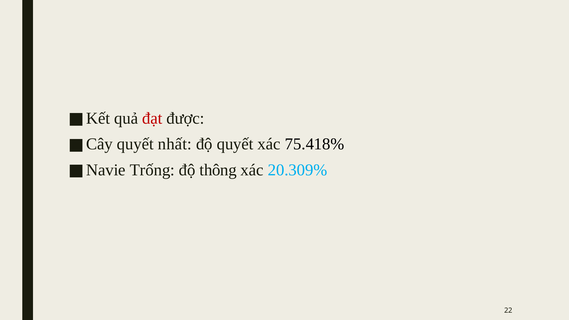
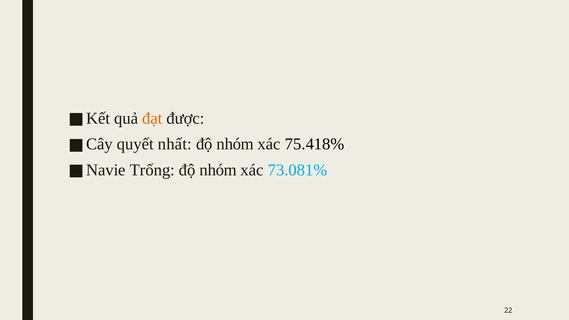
đạt colour: red -> orange
quyết at (235, 144): quyết -> nhóm
thông at (218, 170): thông -> nhóm
20.309%: 20.309% -> 73.081%
